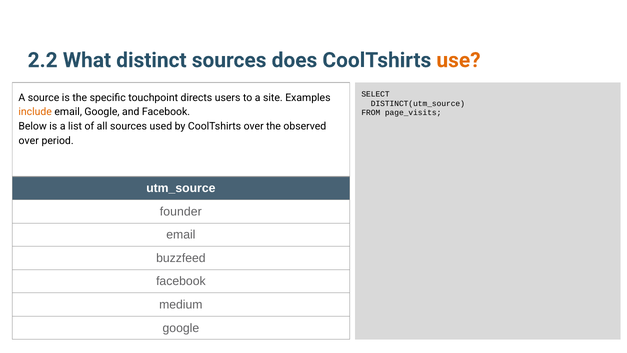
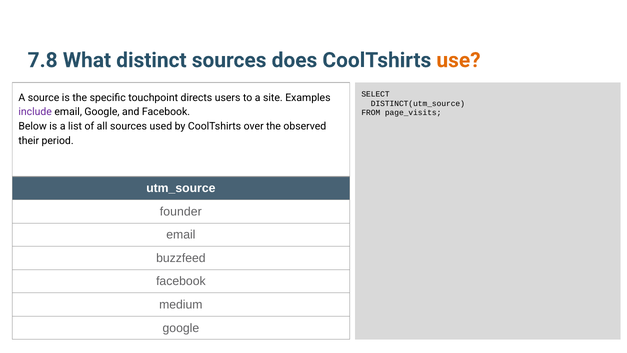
2.2: 2.2 -> 7.8
include colour: orange -> purple
over at (29, 141): over -> their
